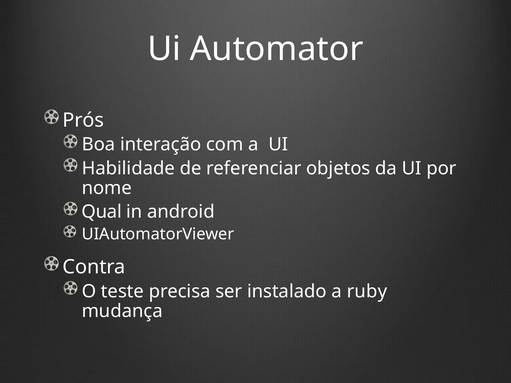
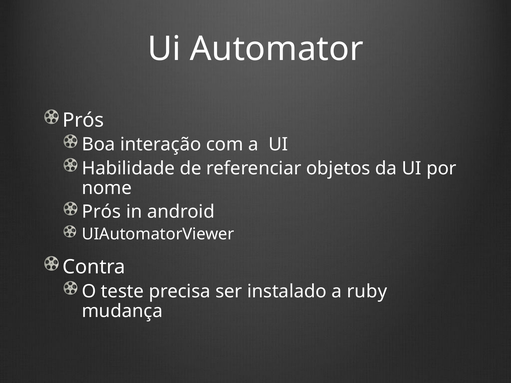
Qual at (102, 212): Qual -> Prós
